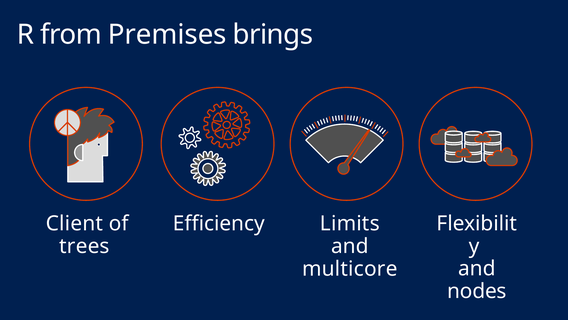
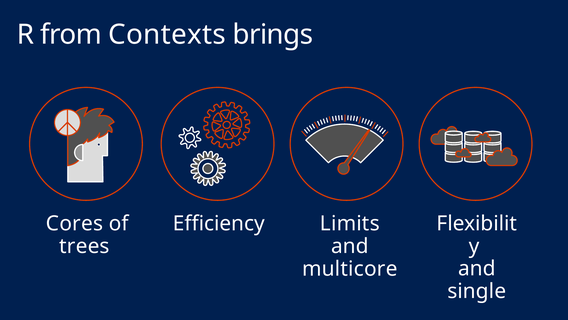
Premises: Premises -> Contexts
Client: Client -> Cores
nodes: nodes -> single
